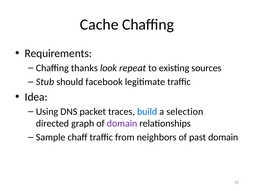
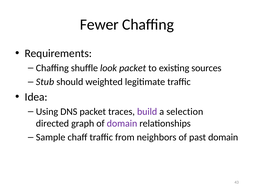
Cache: Cache -> Fewer
thanks: thanks -> shuffle
look repeat: repeat -> packet
facebook: facebook -> weighted
build colour: blue -> purple
